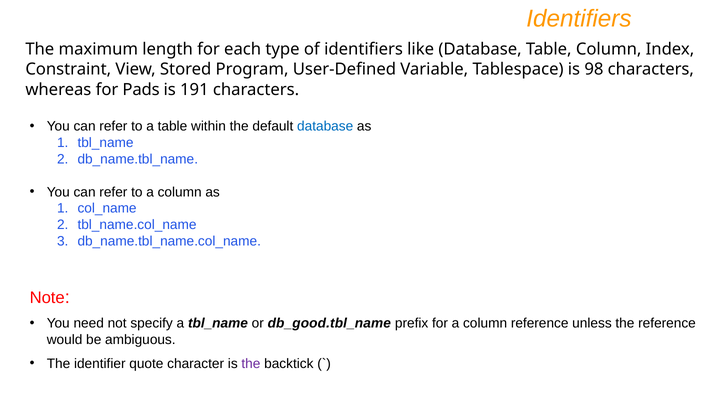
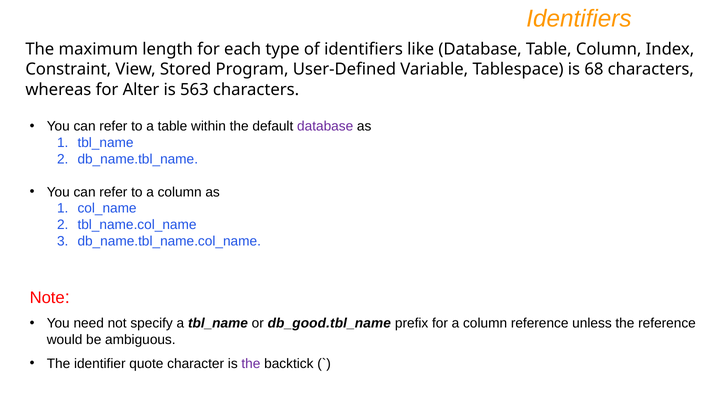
98: 98 -> 68
Pads: Pads -> Alter
191: 191 -> 563
database at (325, 126) colour: blue -> purple
